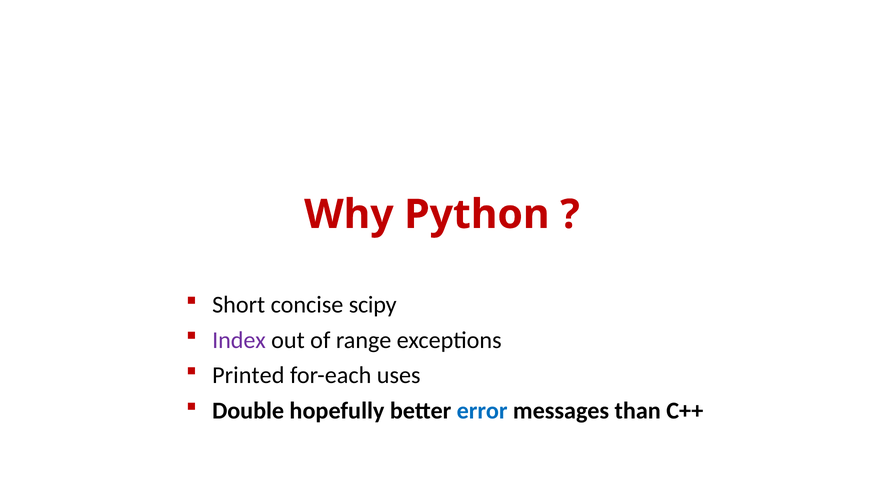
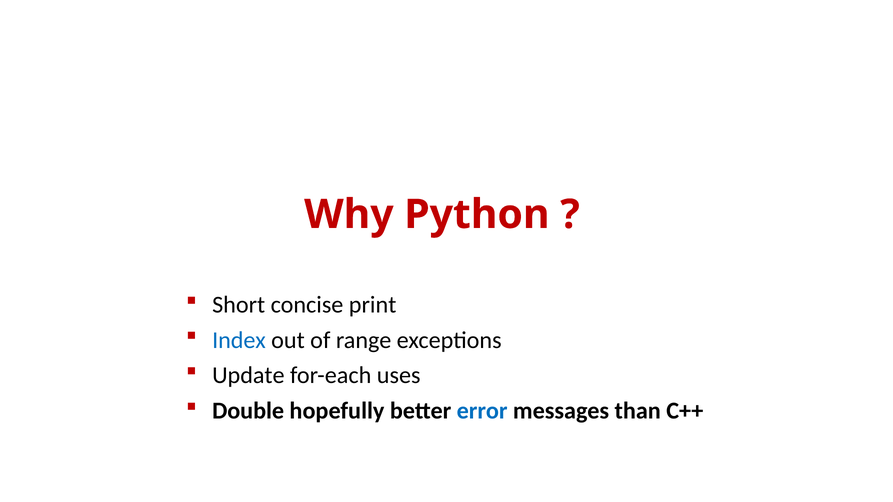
scipy: scipy -> print
Index colour: purple -> blue
Printed: Printed -> Update
